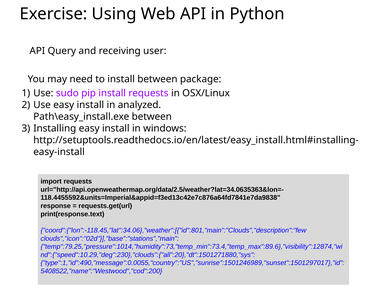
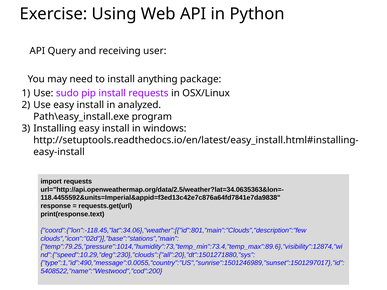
install between: between -> anything
Path\easy_install.exe between: between -> program
